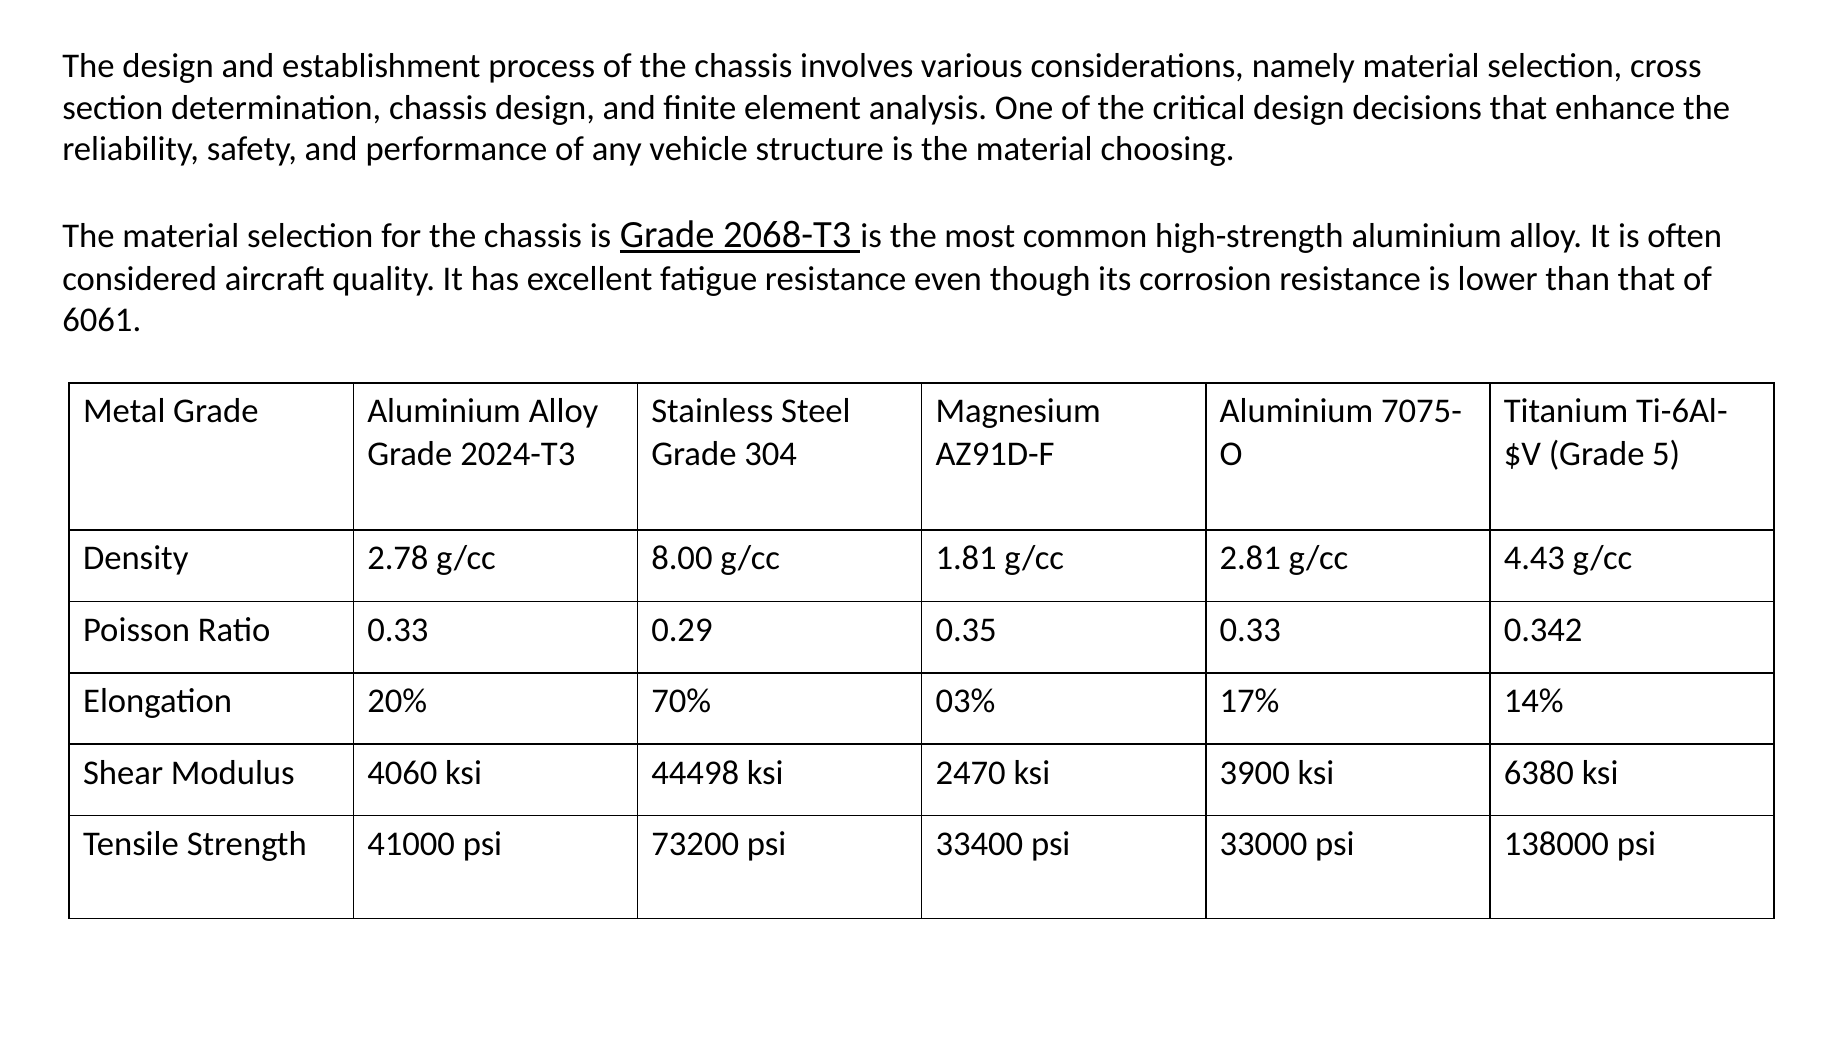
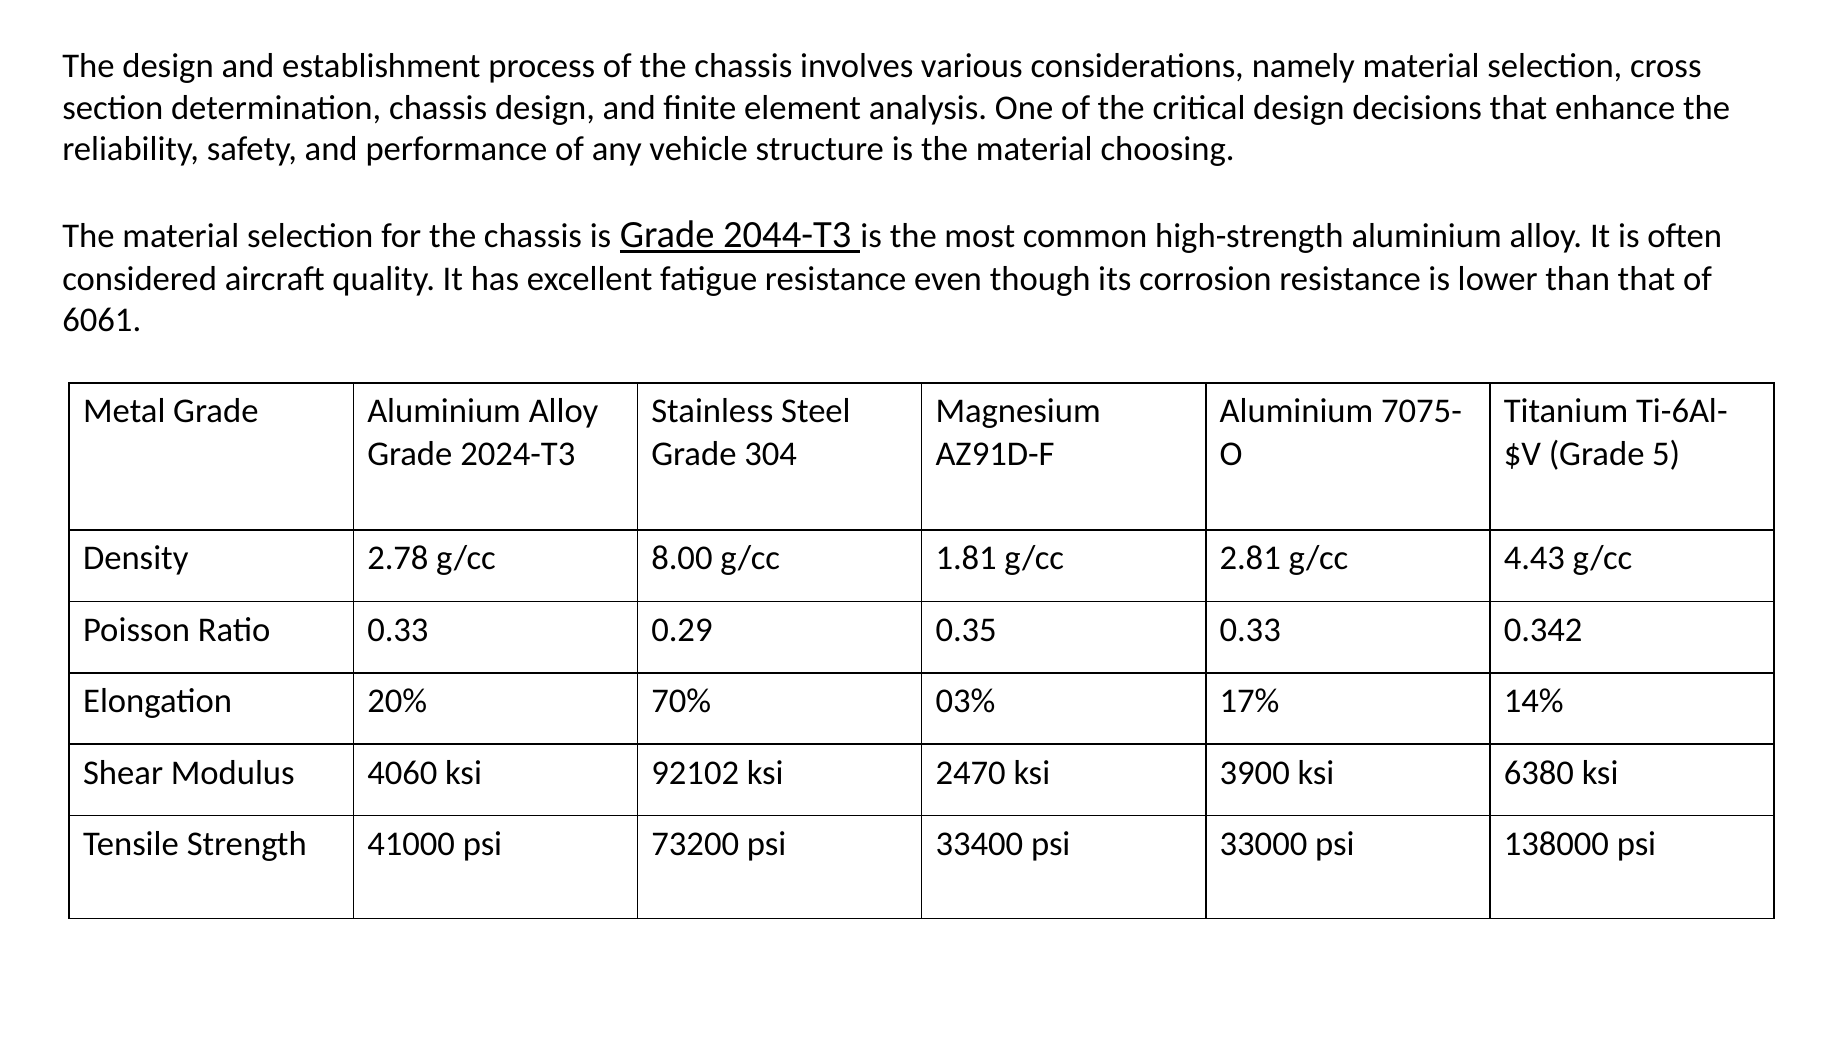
2068-T3: 2068-T3 -> 2044-T3
44498: 44498 -> 92102
